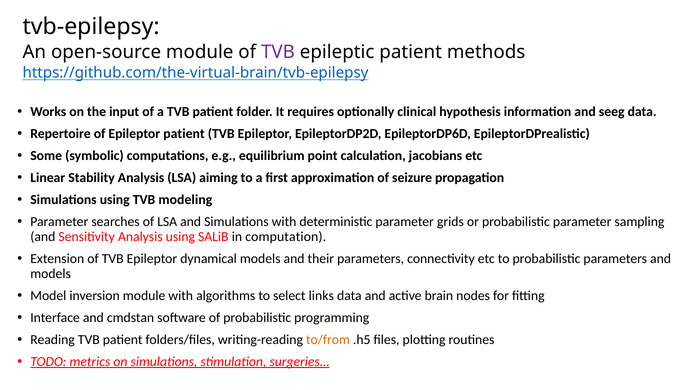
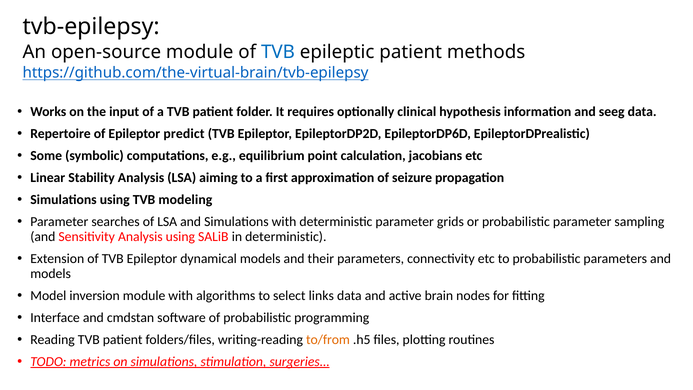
TVB at (278, 52) colour: purple -> blue
Epileptor patient: patient -> predict
in computation: computation -> deterministic
